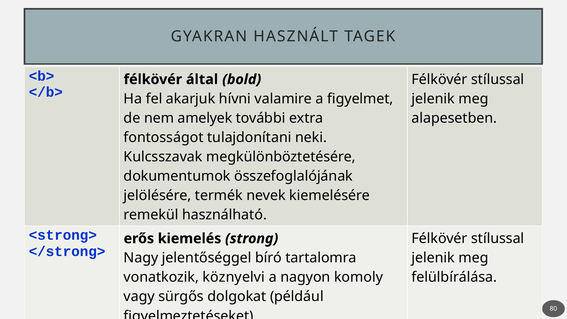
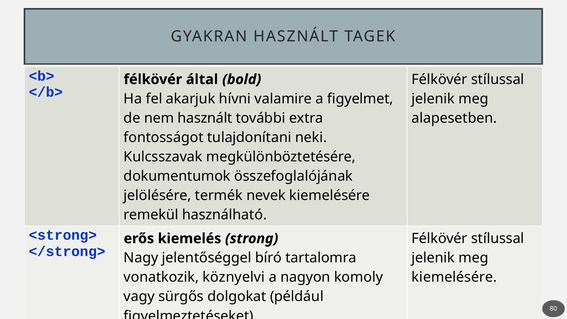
nem amelyek: amelyek -> használt
felülbírálása at (454, 277): felülbírálása -> kiemelésére
